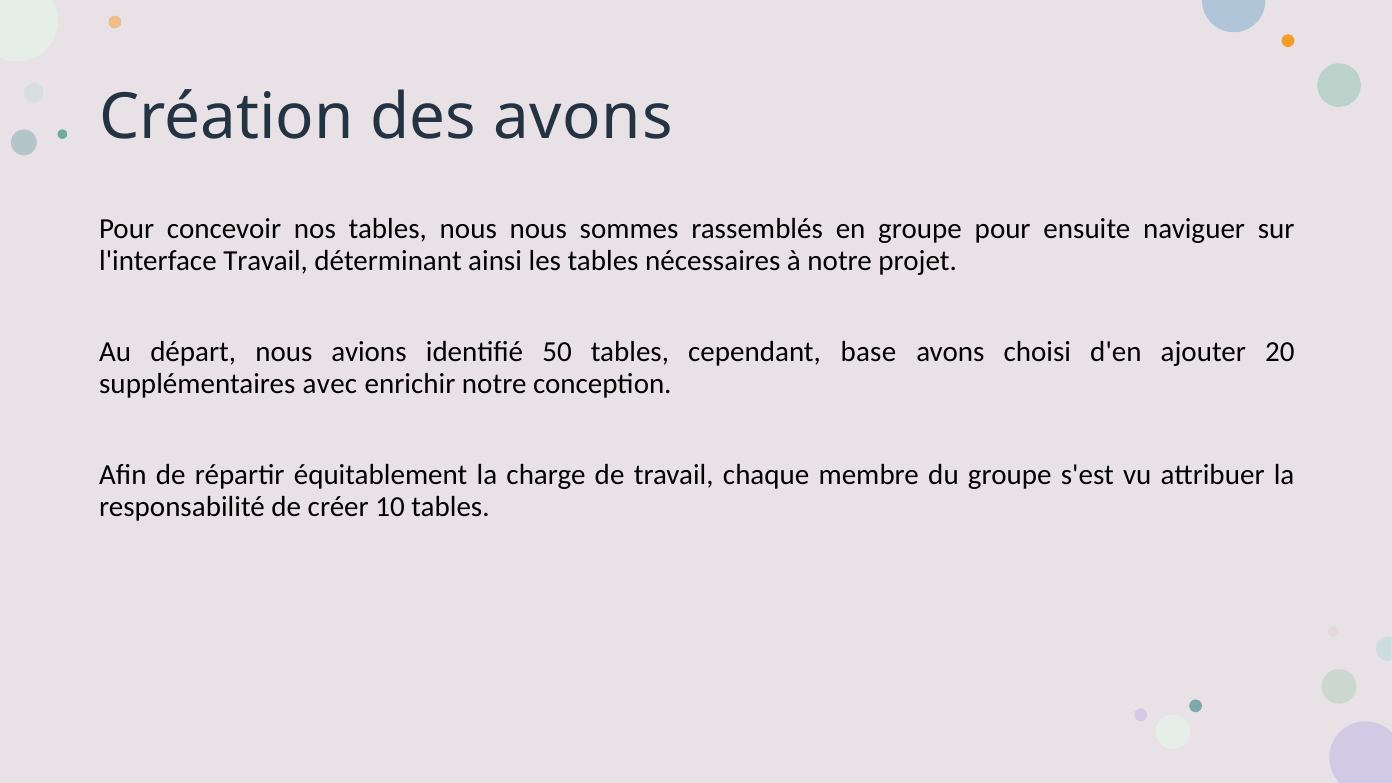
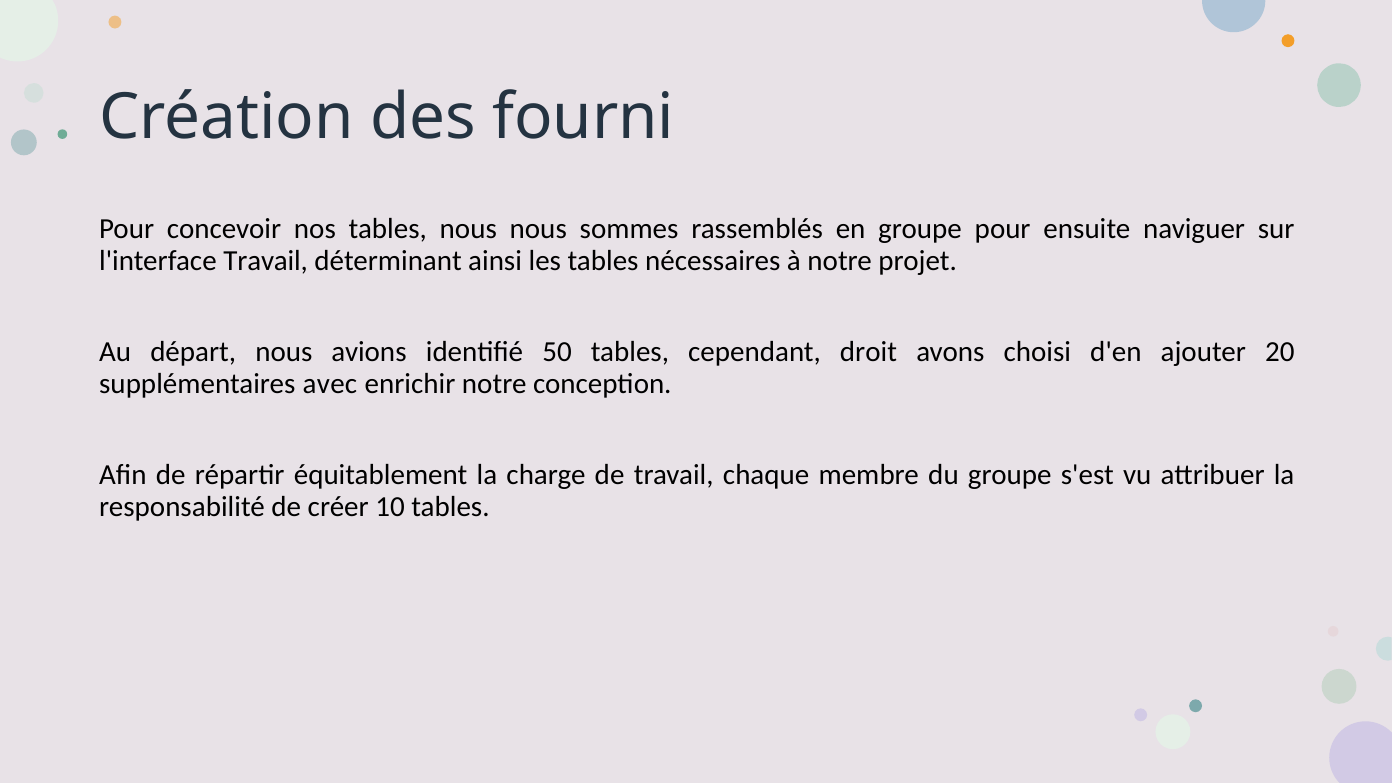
des avons: avons -> fourni
base: base -> droit
